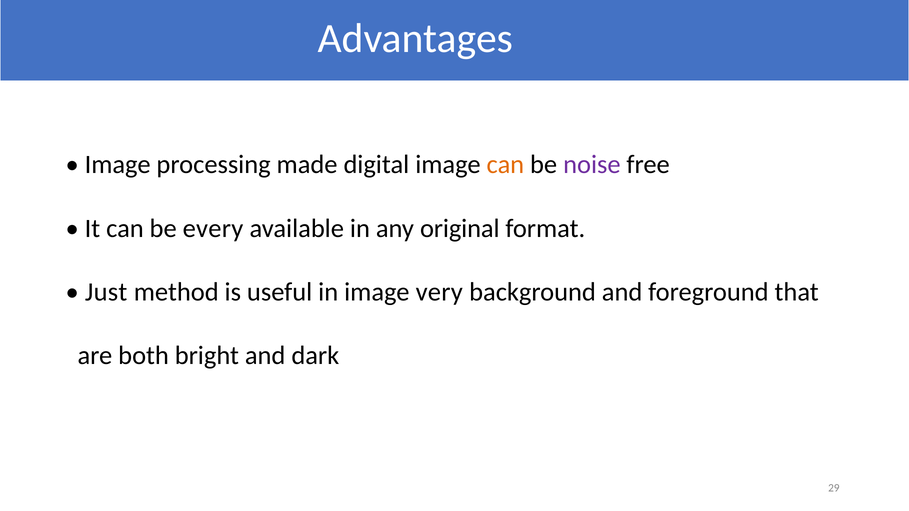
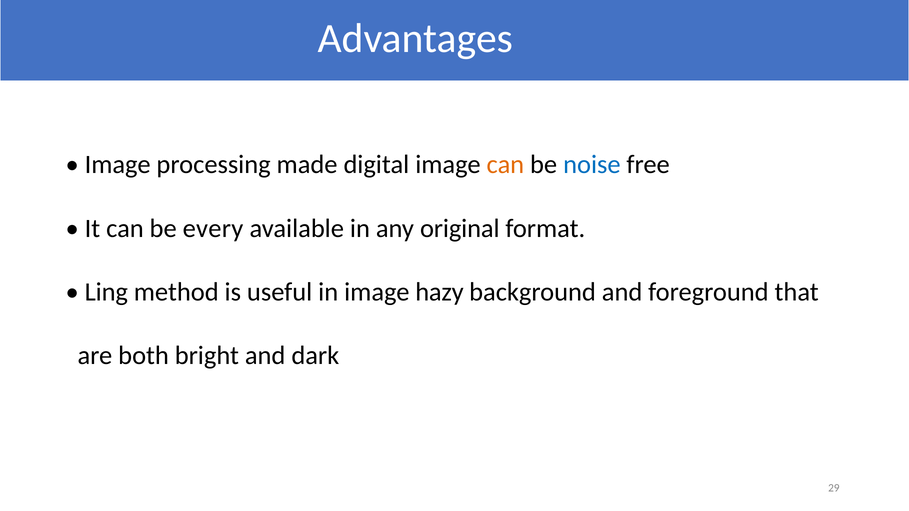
noise colour: purple -> blue
Just: Just -> Ling
very: very -> hazy
